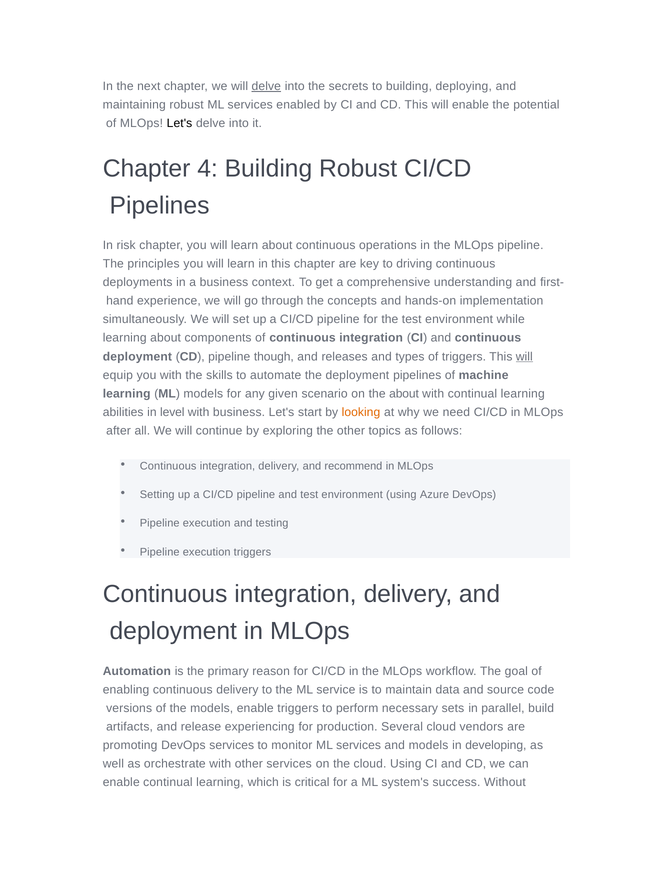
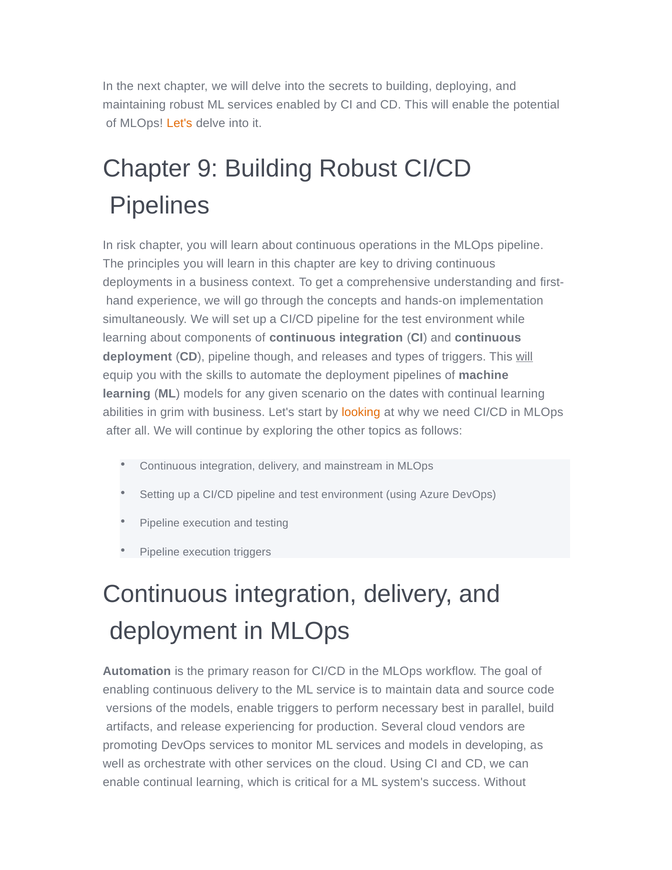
delve at (266, 86) underline: present -> none
Let's at (179, 123) colour: black -> orange
4: 4 -> 9
the about: about -> dates
level: level -> grim
recommend: recommend -> mainstream
sets: sets -> best
